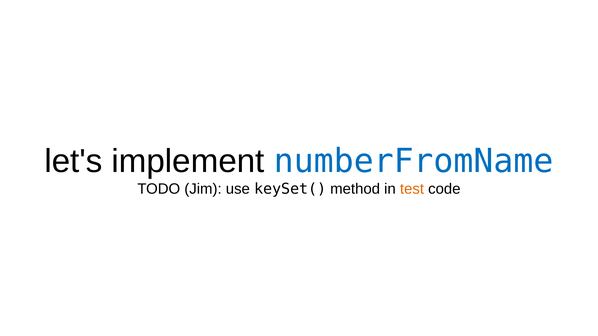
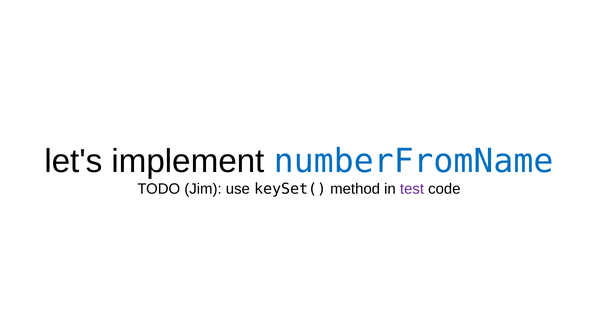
test colour: orange -> purple
